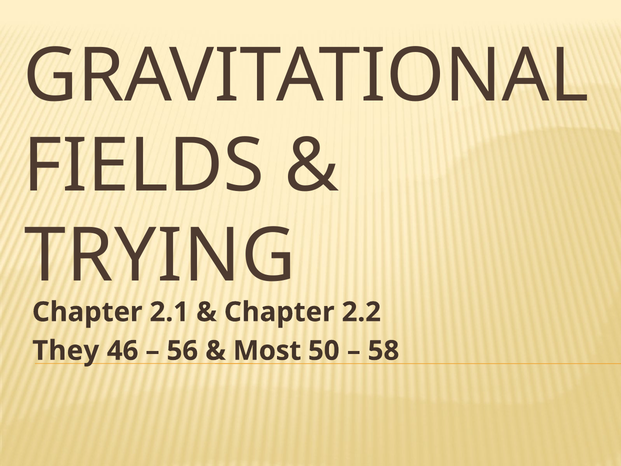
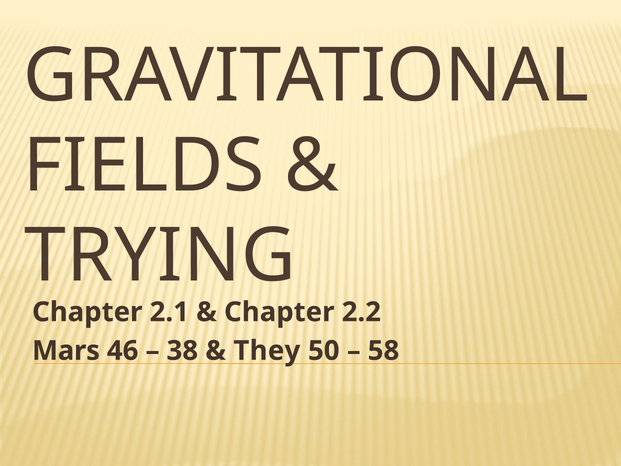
They: They -> Mars
56: 56 -> 38
Most: Most -> They
